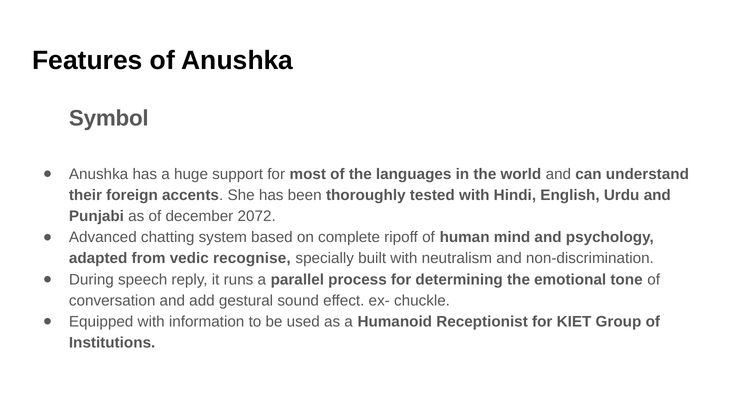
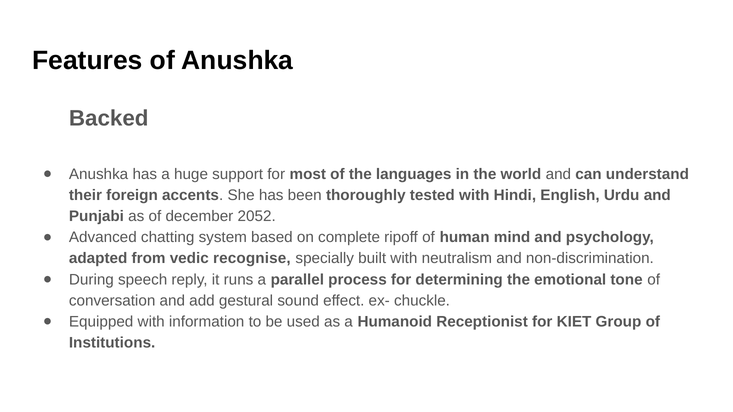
Symbol: Symbol -> Backed
2072: 2072 -> 2052
